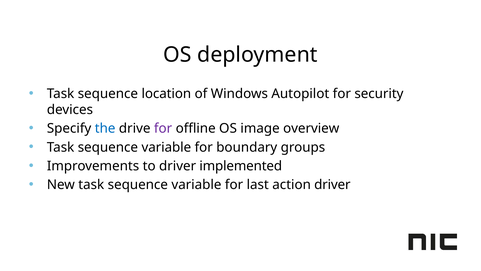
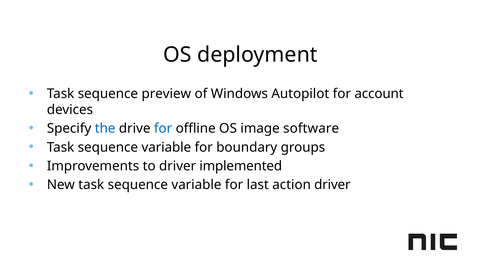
location: location -> preview
security: security -> account
for at (163, 128) colour: purple -> blue
overview: overview -> software
